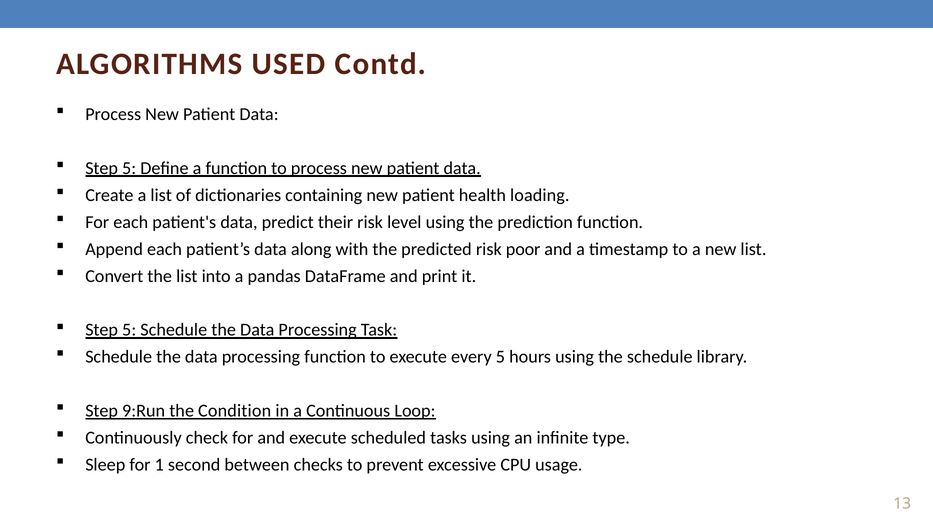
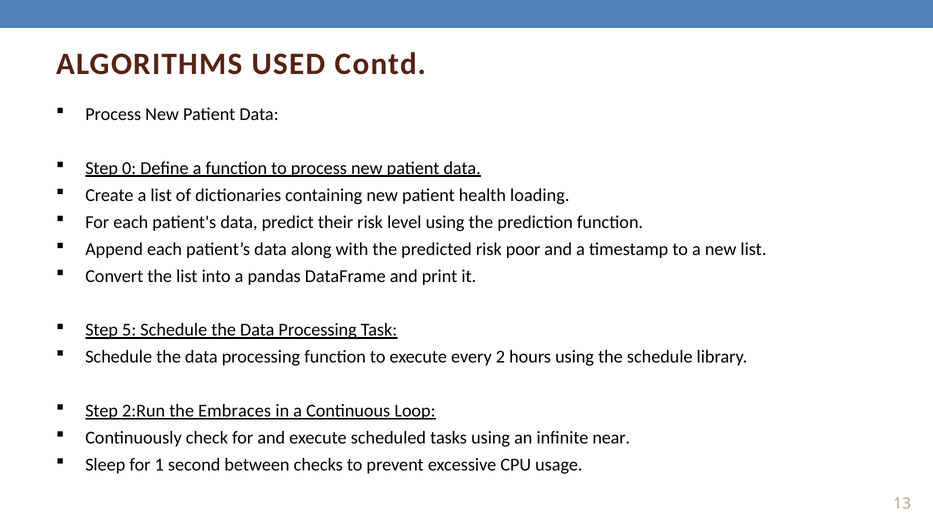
5 at (129, 168): 5 -> 0
every 5: 5 -> 2
9:Run: 9:Run -> 2:Run
Condition: Condition -> Embraces
type: type -> near
